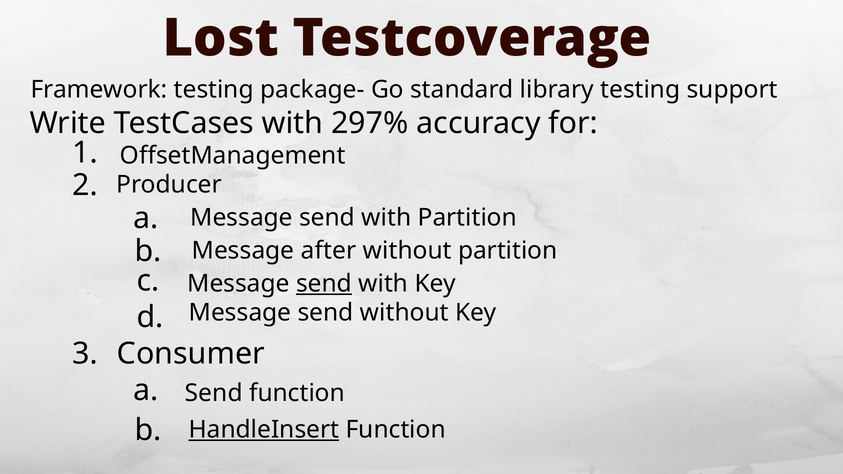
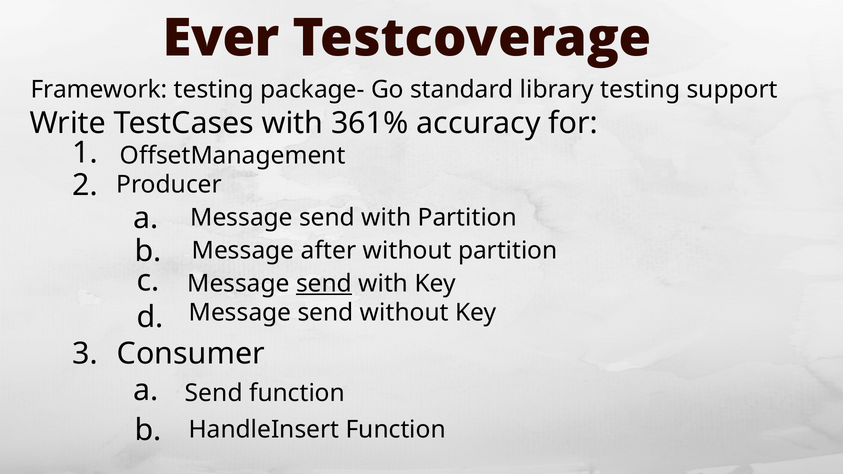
Lost: Lost -> Ever
297%: 297% -> 361%
HandleInsert underline: present -> none
